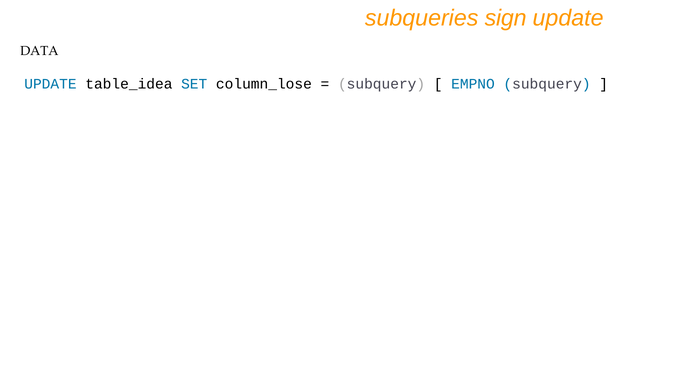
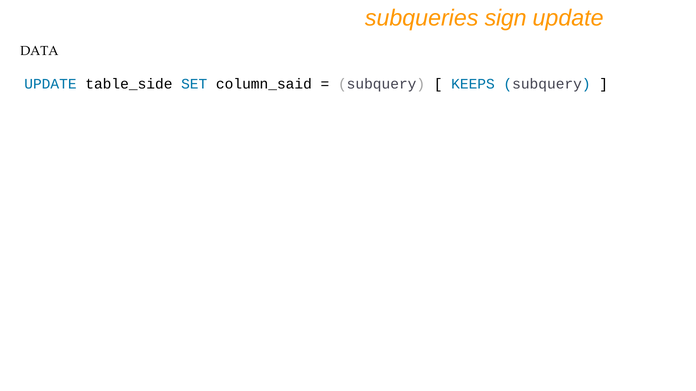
table_idea: table_idea -> table_side
column_lose: column_lose -> column_said
EMPNO: EMPNO -> KEEPS
